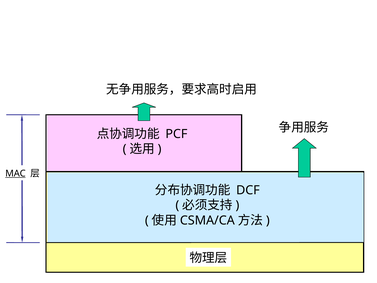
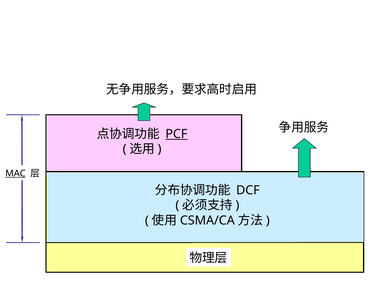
PCF underline: none -> present
